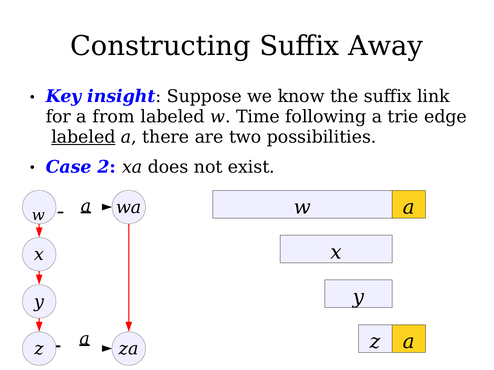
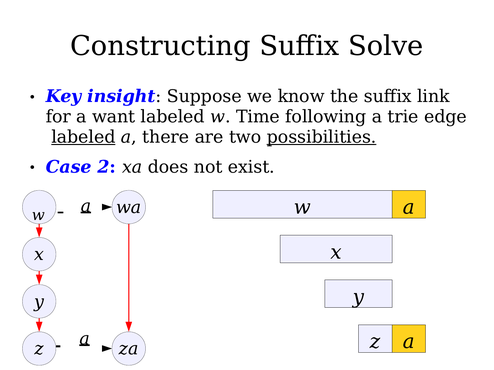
Away: Away -> Solve
from: from -> want
possibilities underline: none -> present
